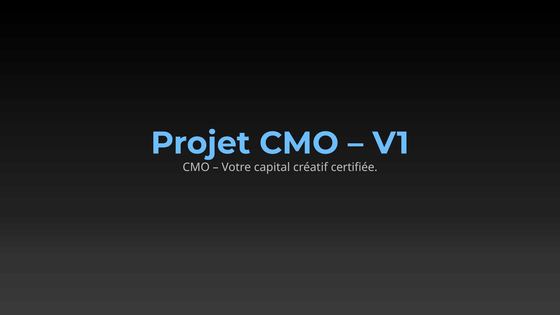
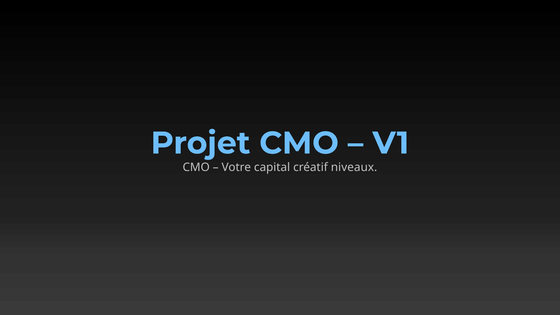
certifiée: certifiée -> niveaux
